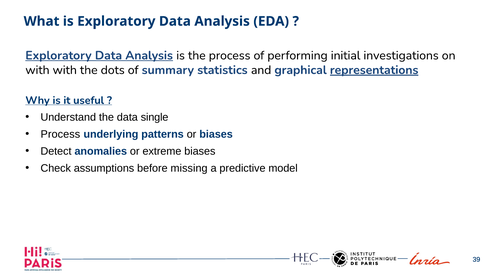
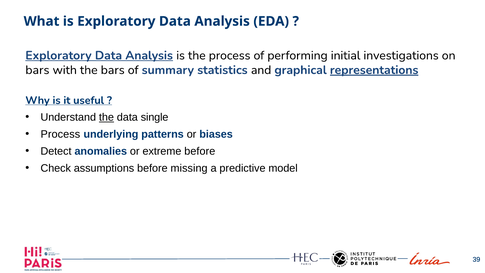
with at (37, 70): with -> bars
the dots: dots -> bars
the at (106, 117) underline: none -> present
extreme biases: biases -> before
